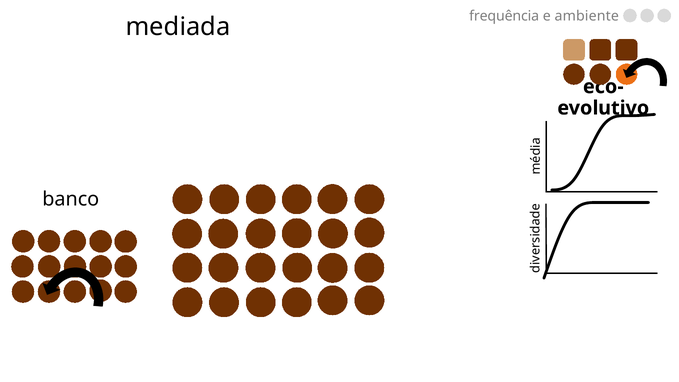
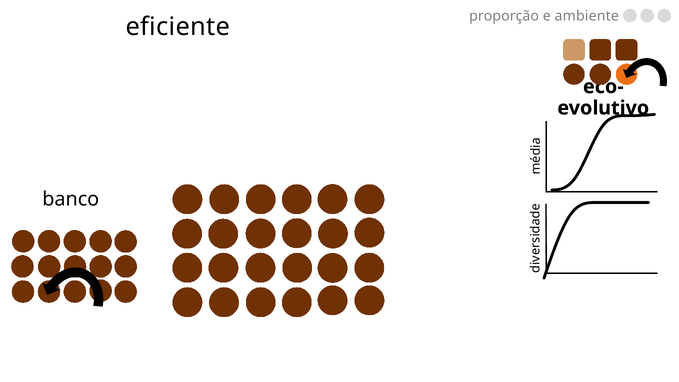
frequência: frequência -> proporção
mediada: mediada -> eficiente
